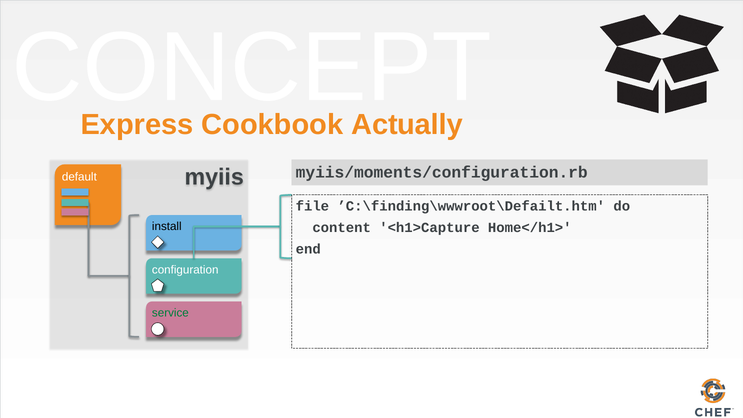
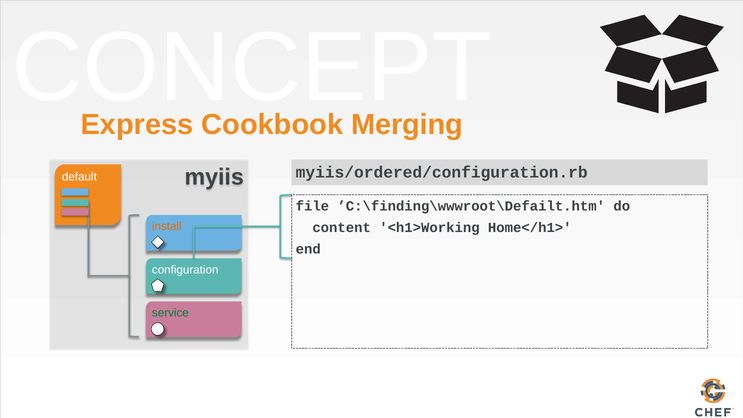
Actually: Actually -> Merging
myiis/moments/configuration.rb: myiis/moments/configuration.rb -> myiis/ordered/configuration.rb
install colour: black -> orange
<h1>Capture: <h1>Capture -> <h1>Working
